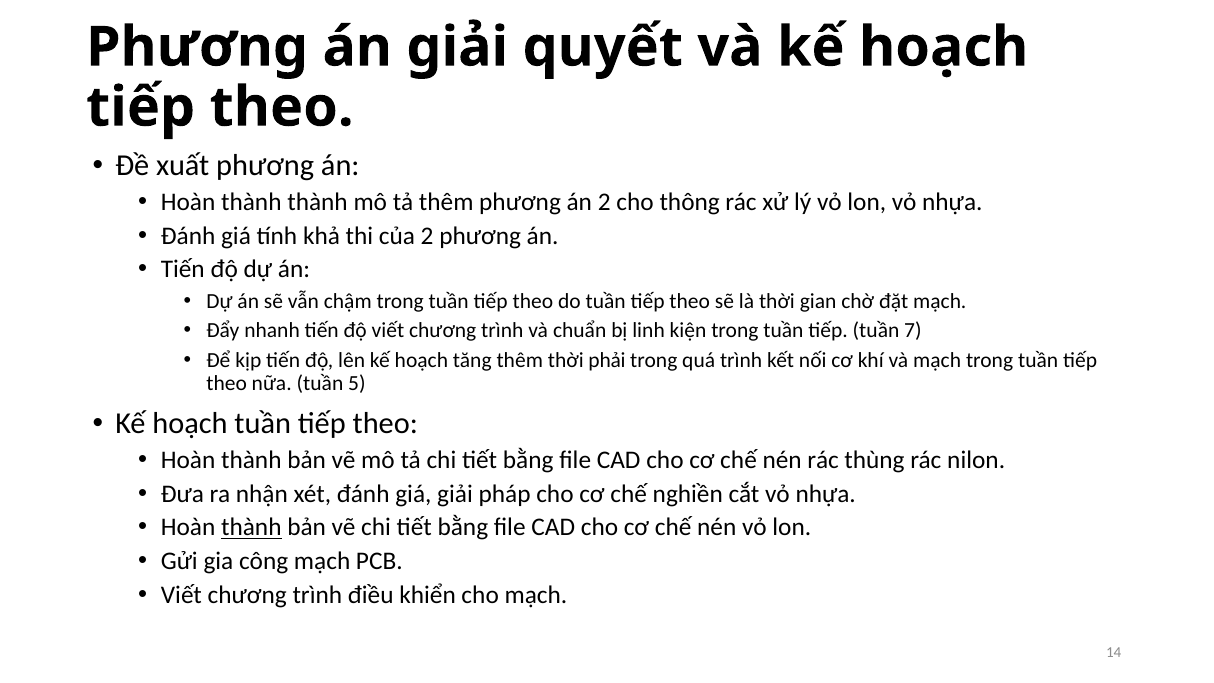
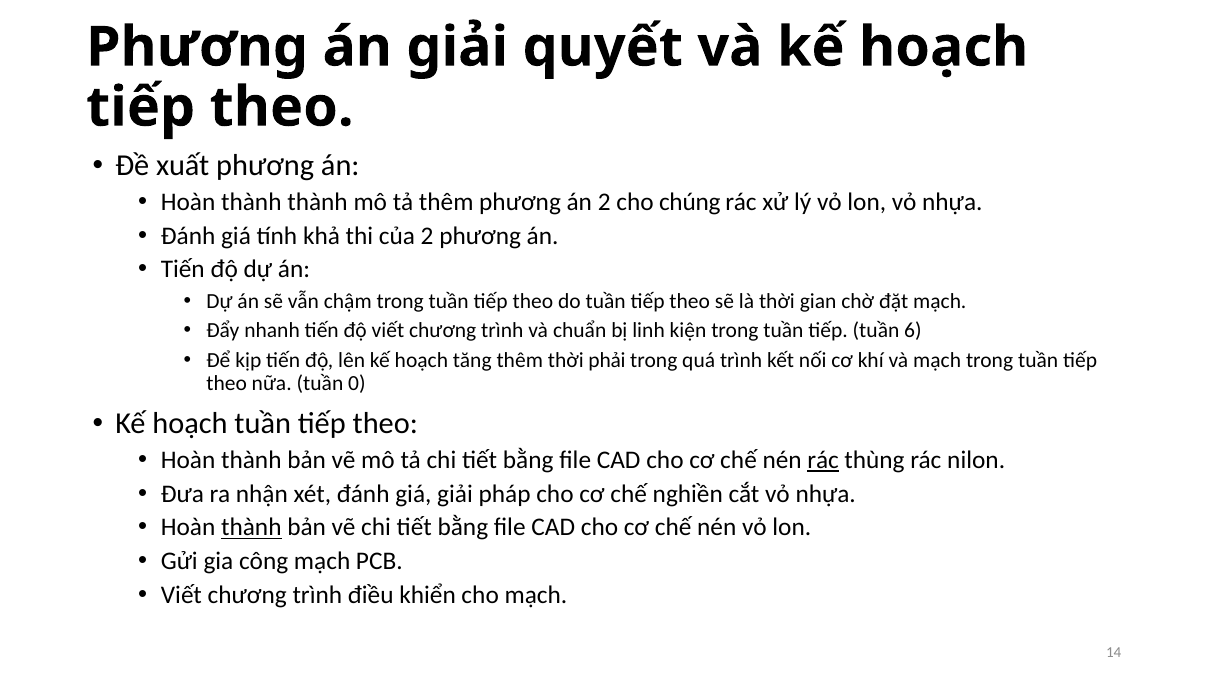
thông: thông -> chúng
7: 7 -> 6
5: 5 -> 0
rác at (823, 460) underline: none -> present
